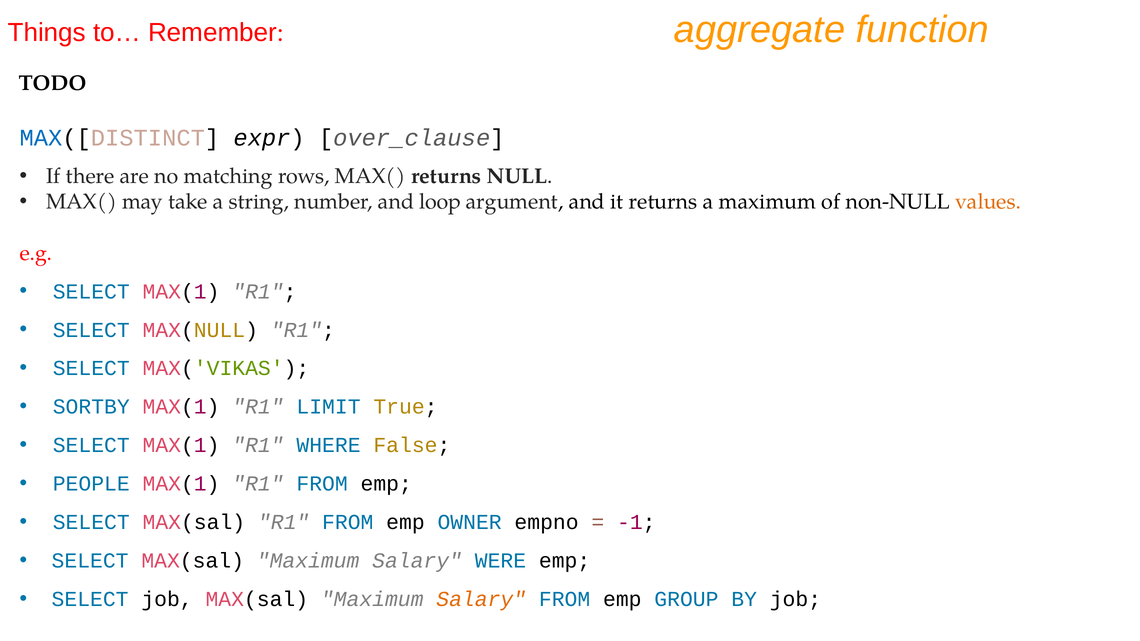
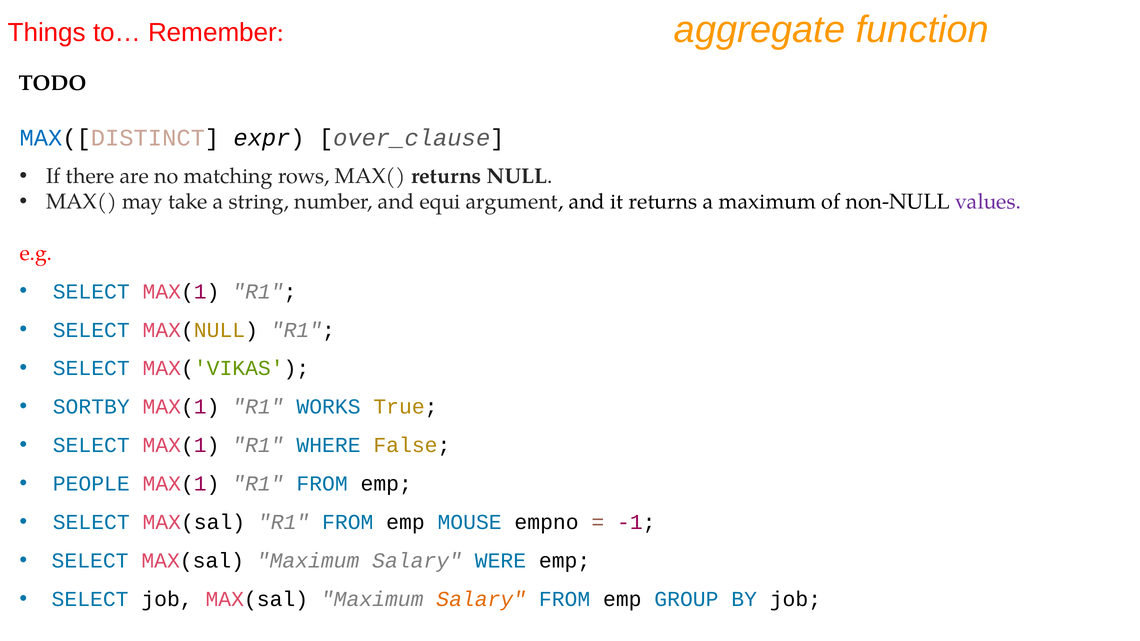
loop: loop -> equi
values colour: orange -> purple
LIMIT: LIMIT -> WORKS
OWNER: OWNER -> MOUSE
